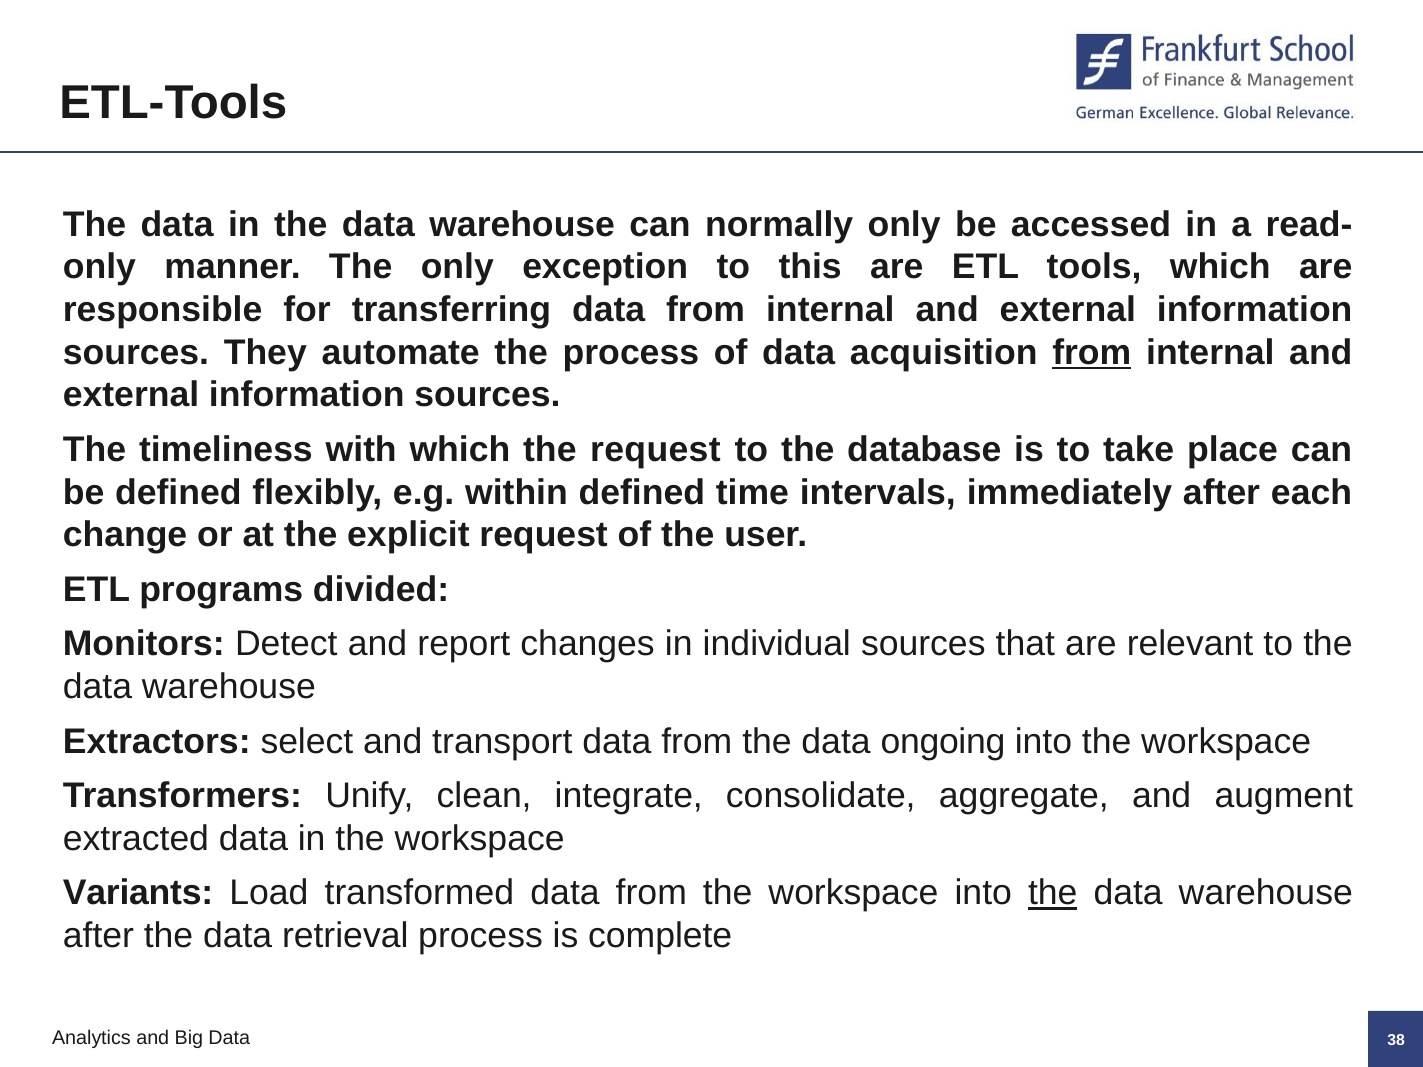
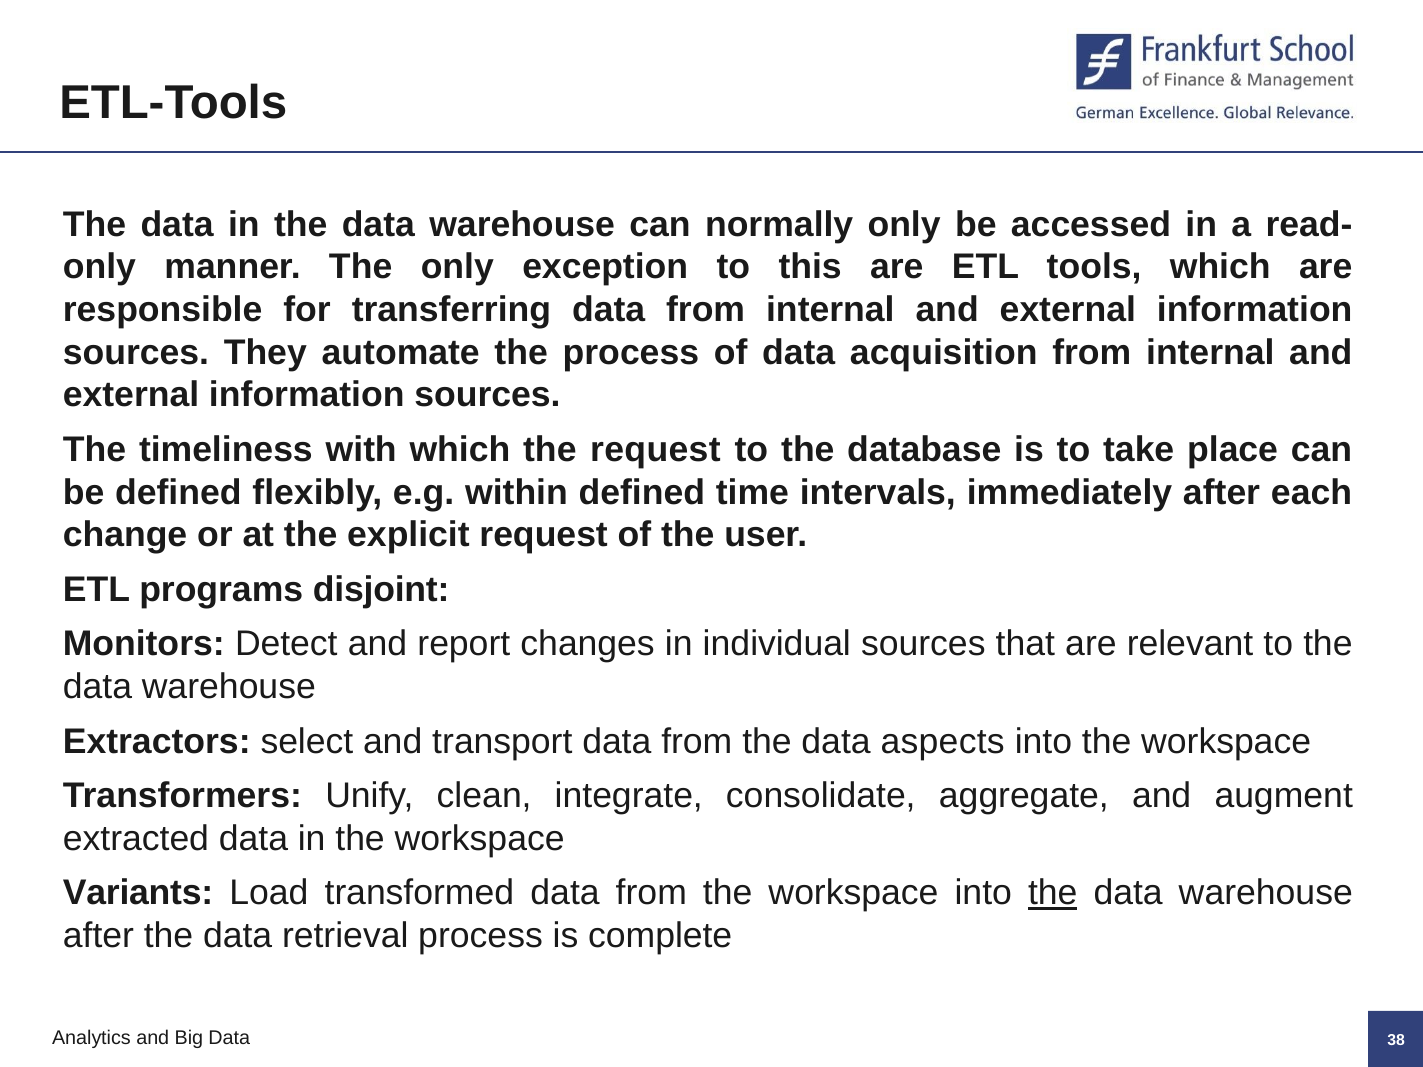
from at (1092, 353) underline: present -> none
divided: divided -> disjoint
ongoing: ongoing -> aspects
